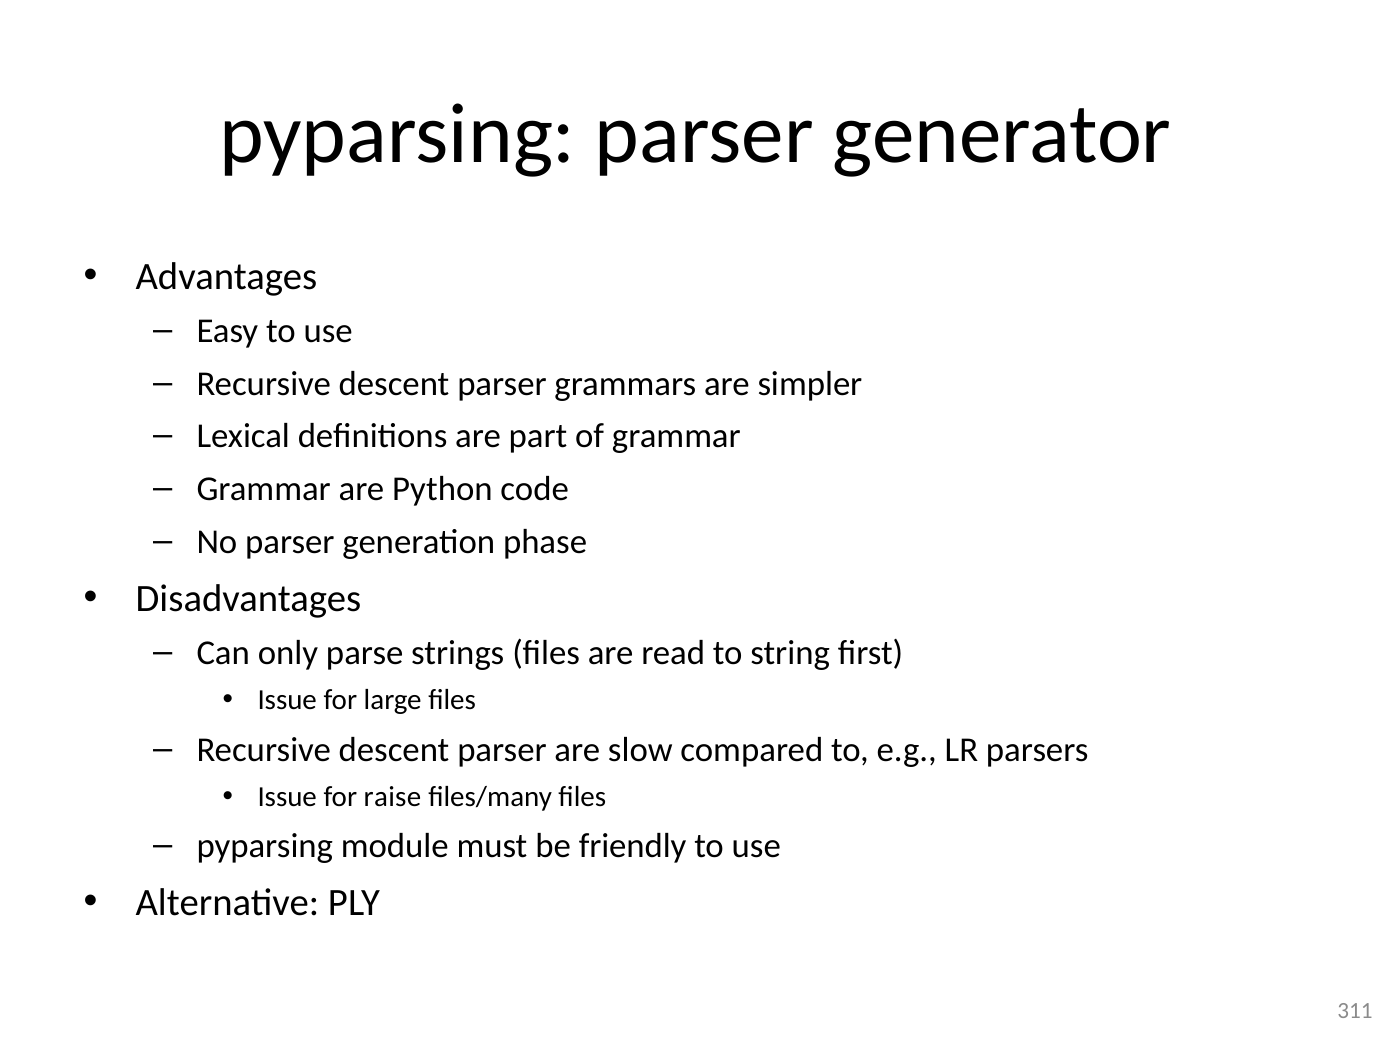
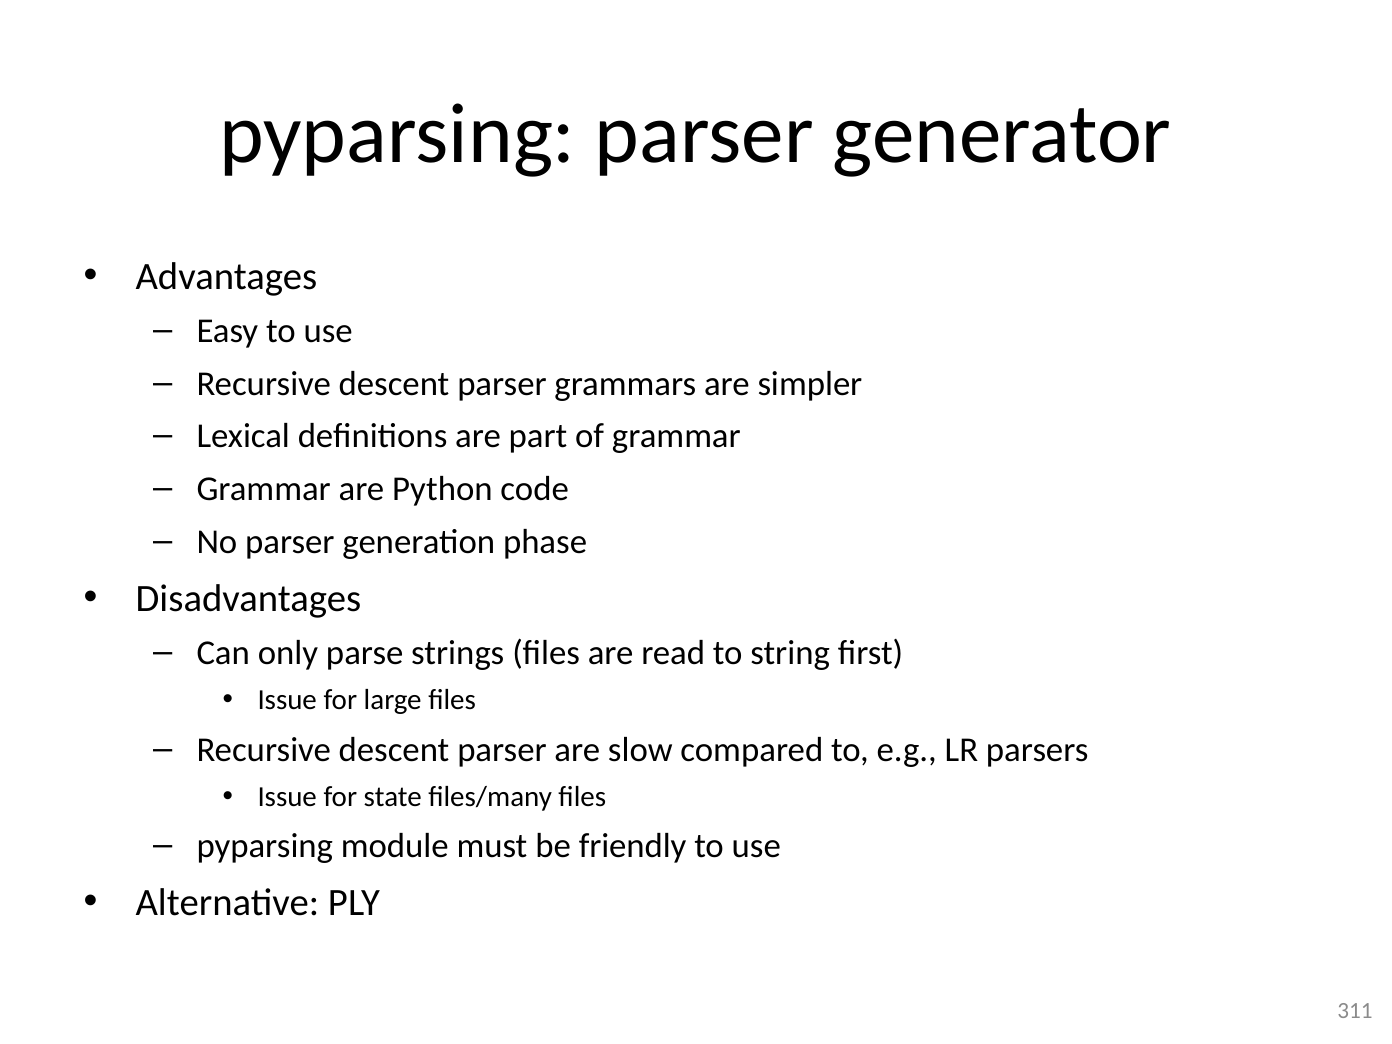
raise: raise -> state
